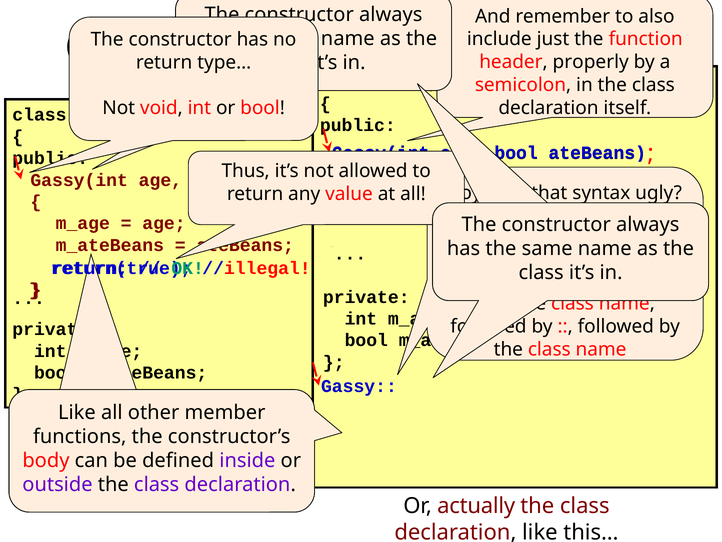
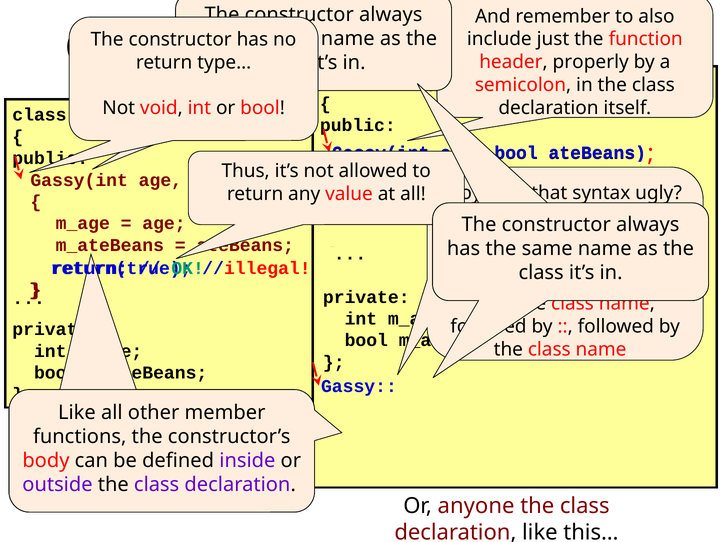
actually: actually -> anyone
